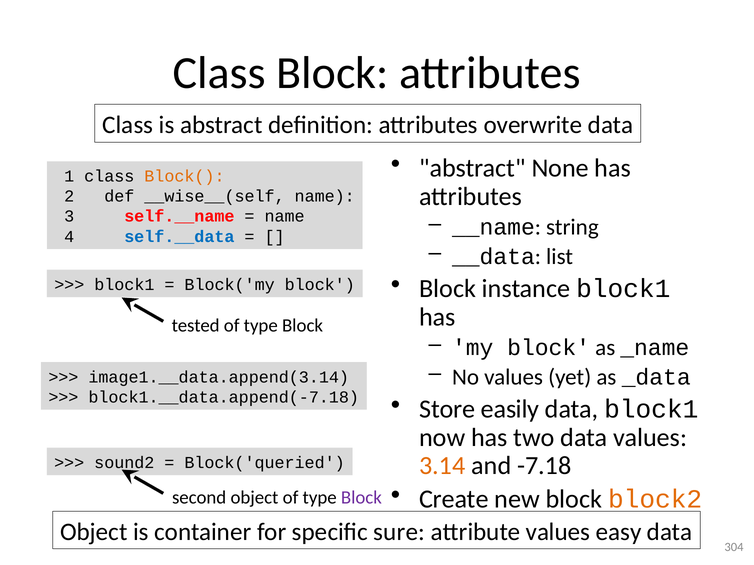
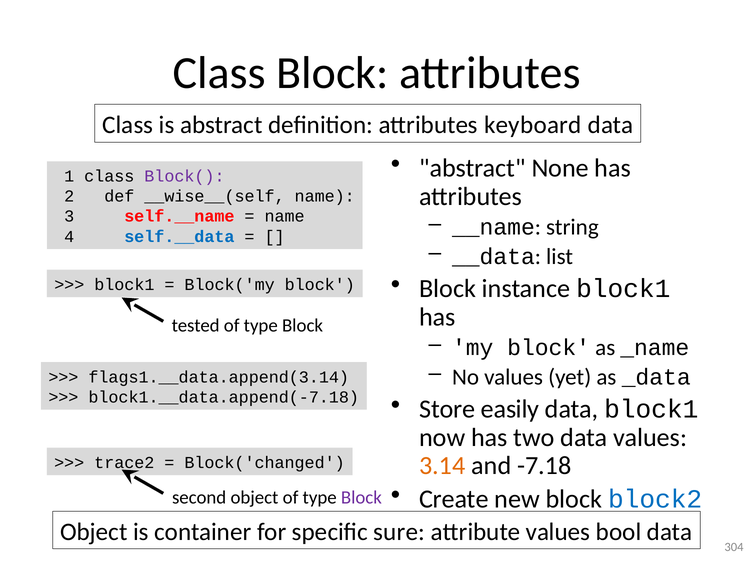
overwrite: overwrite -> keyboard
Block( colour: orange -> purple
image1.__data.append(3.14: image1.__data.append(3.14 -> flags1.__data.append(3.14
sound2: sound2 -> trace2
Block('queried: Block('queried -> Block('changed
block2 colour: orange -> blue
easy: easy -> bool
